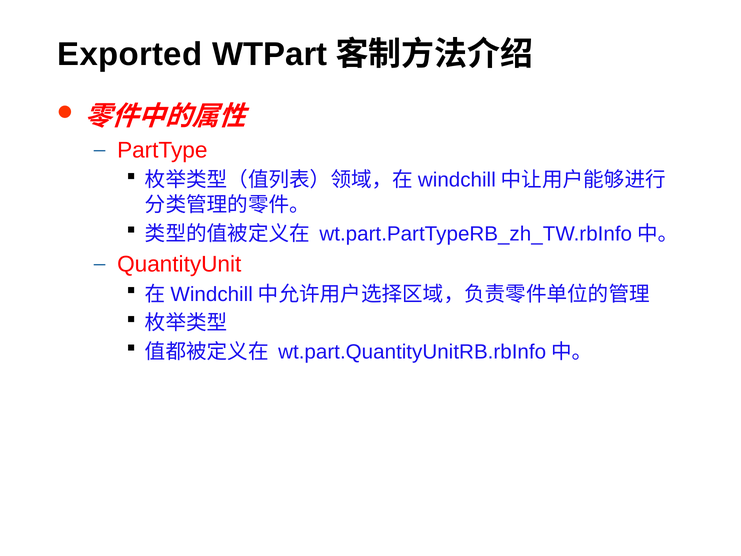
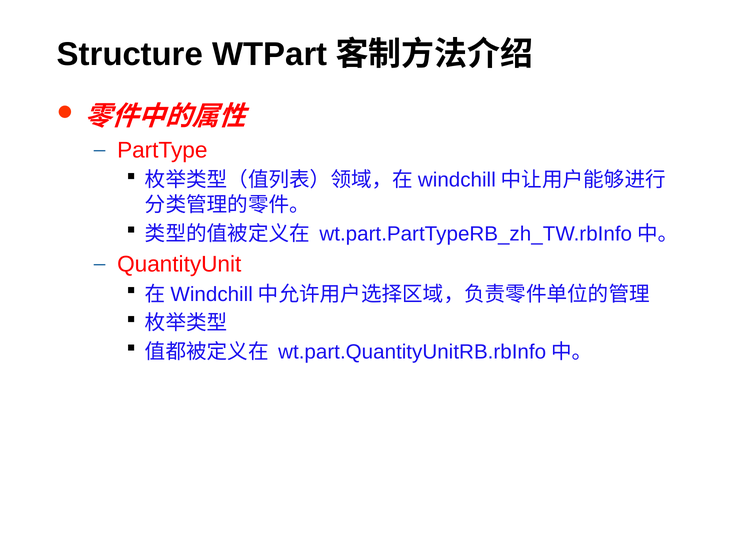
Exported: Exported -> Structure
